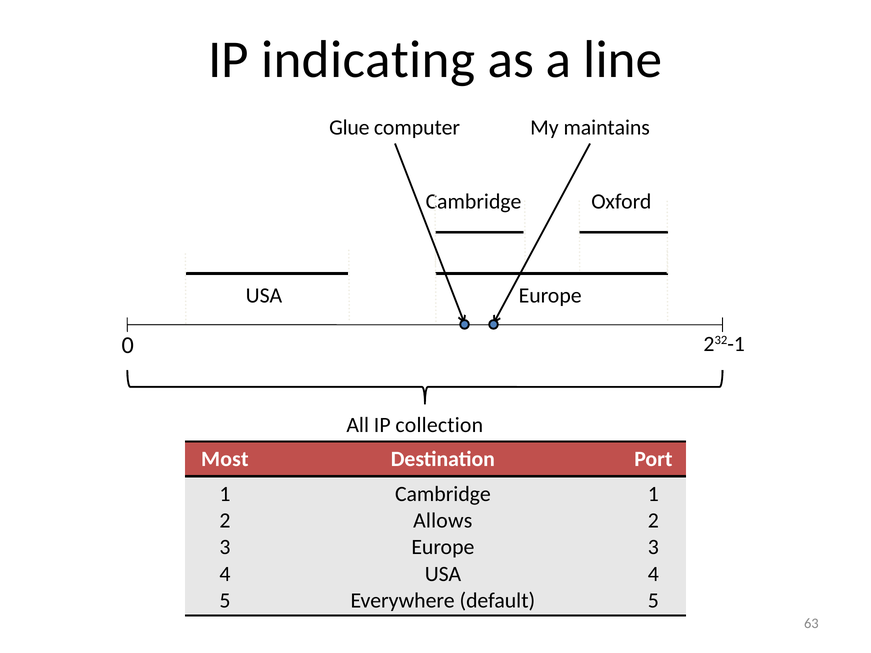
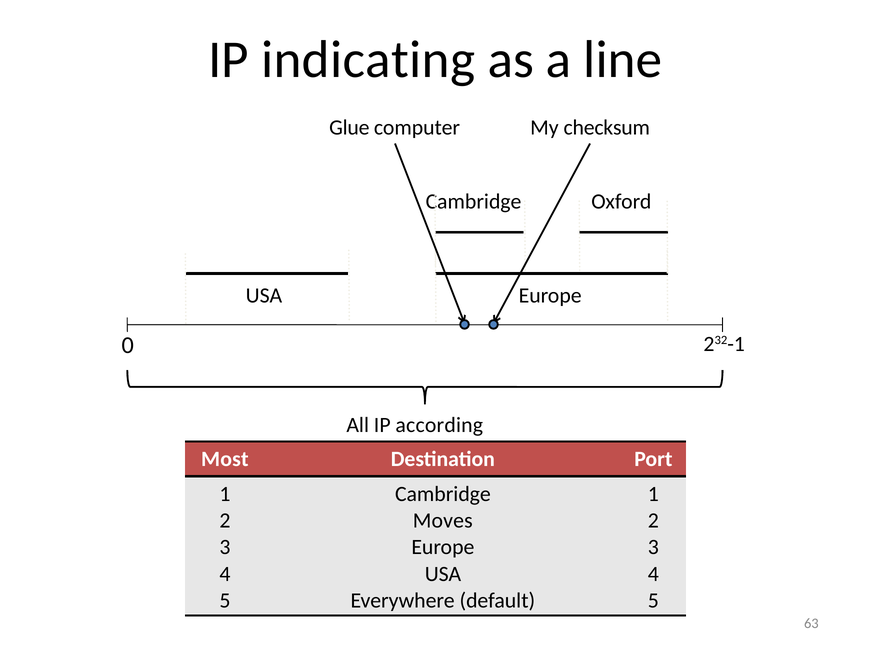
maintains: maintains -> checksum
collection: collection -> according
Allows: Allows -> Moves
